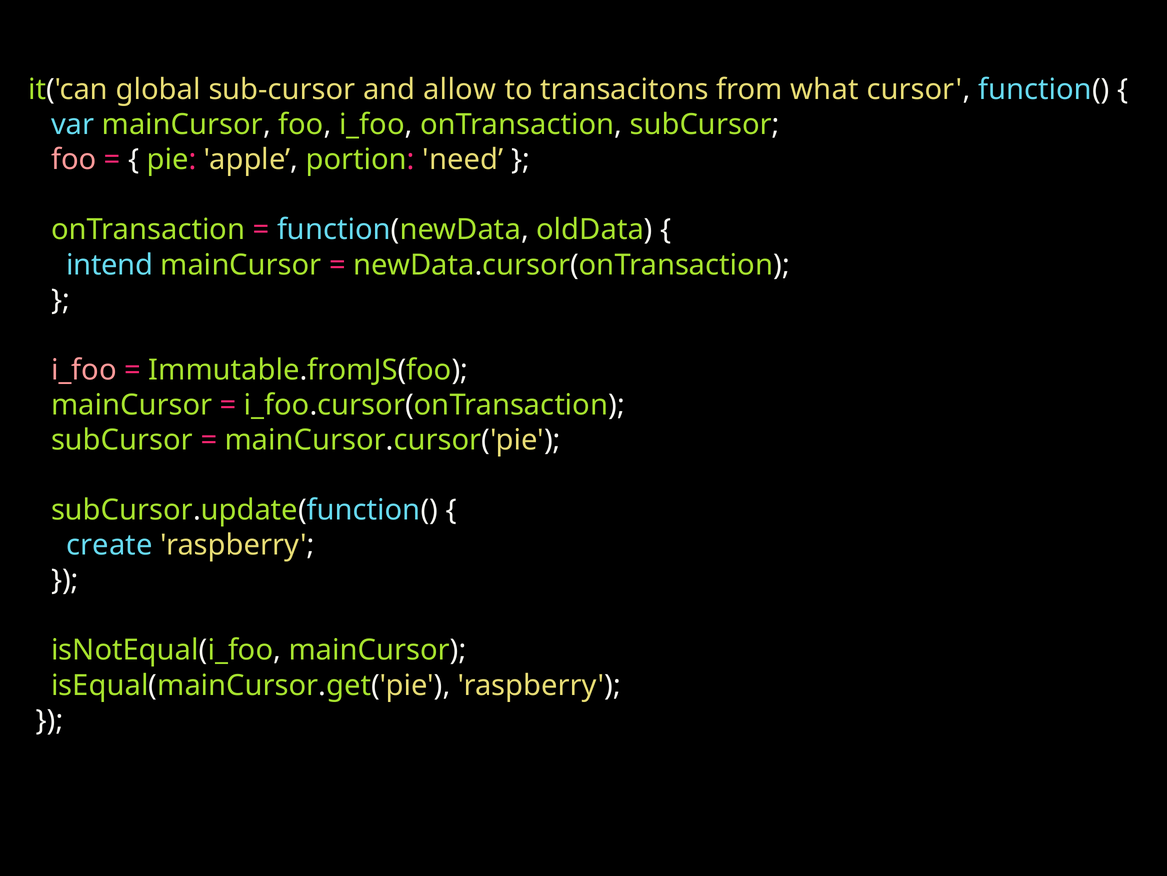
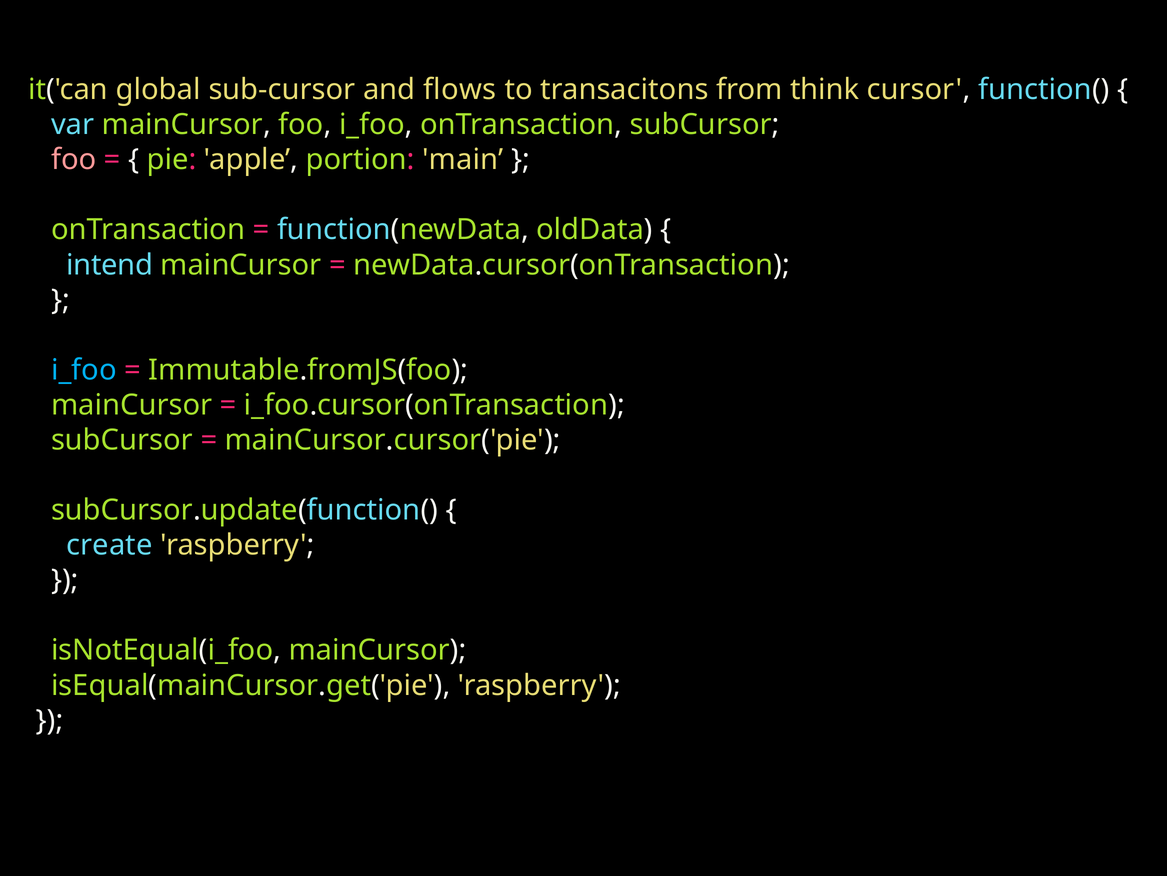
allow: allow -> flows
what: what -> think
need: need -> main
i_foo at (84, 370) colour: pink -> light blue
